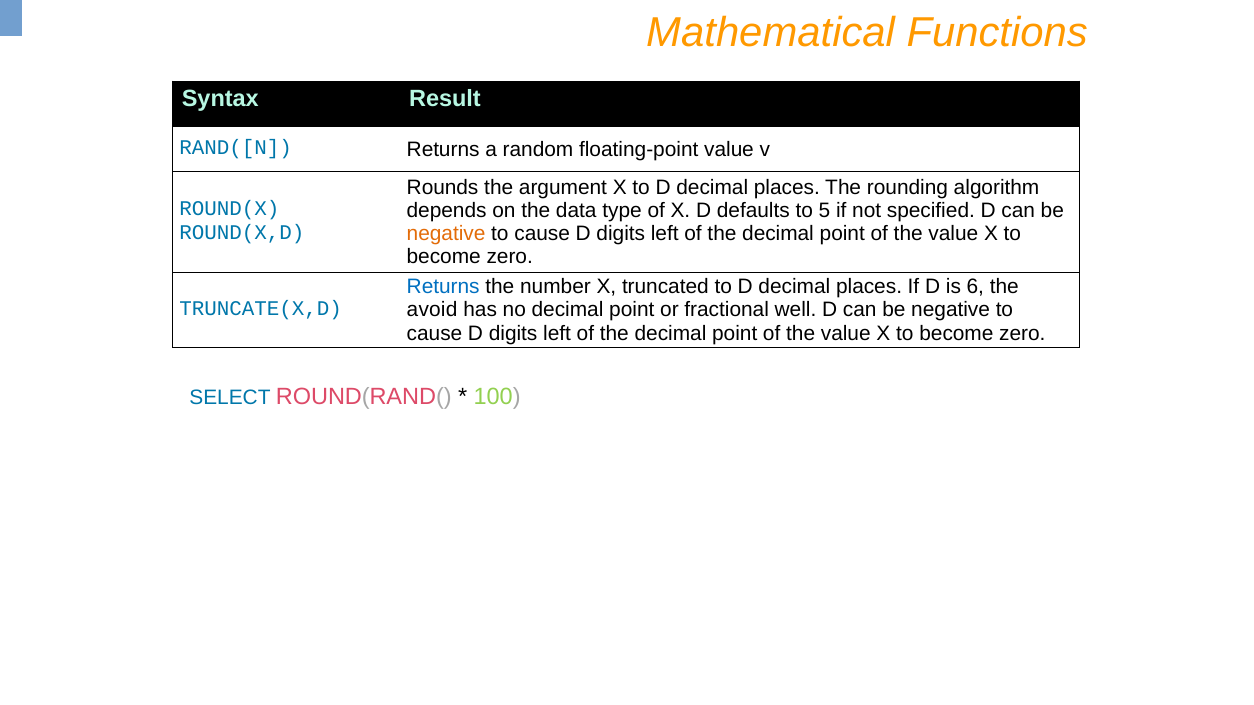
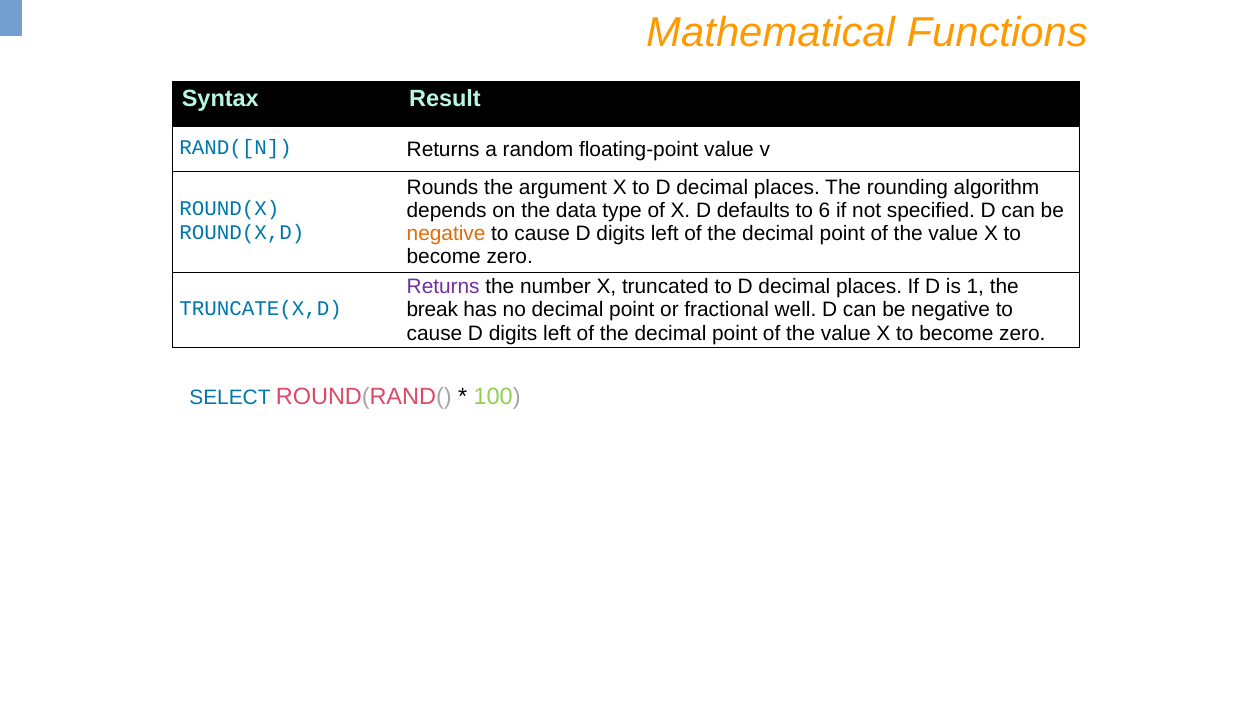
5: 5 -> 6
Returns at (443, 287) colour: blue -> purple
6: 6 -> 1
avoid: avoid -> break
